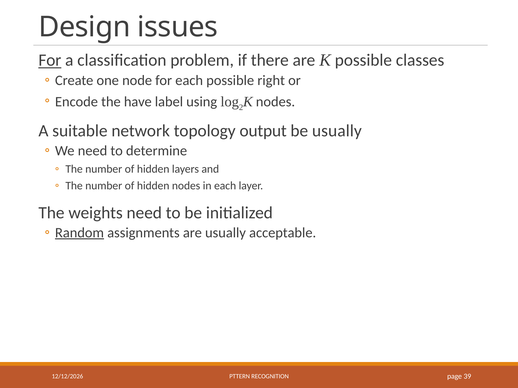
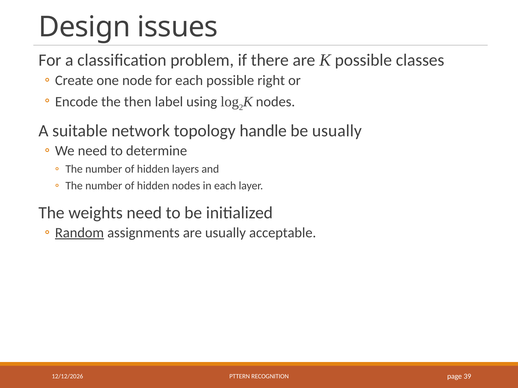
For at (50, 60) underline: present -> none
have: have -> then
output: output -> handle
